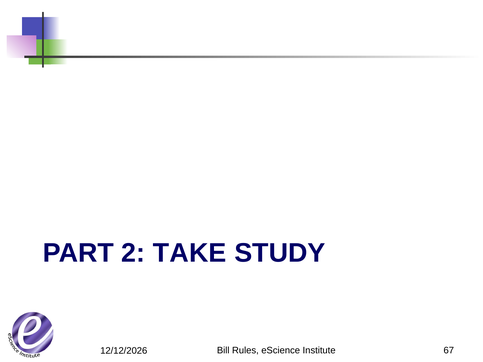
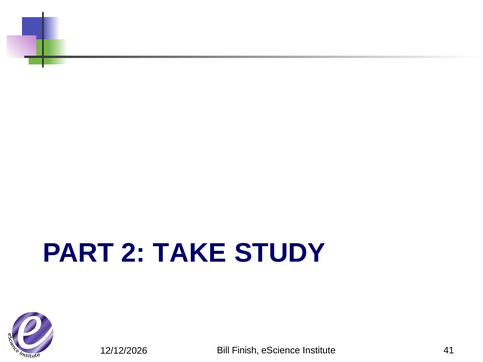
Rules: Rules -> Finish
67: 67 -> 41
